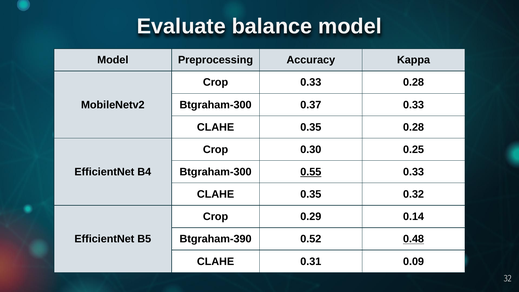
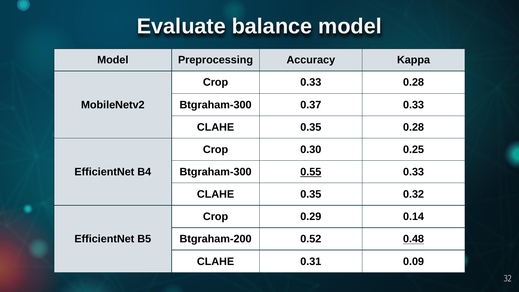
Btgraham-390: Btgraham-390 -> Btgraham-200
